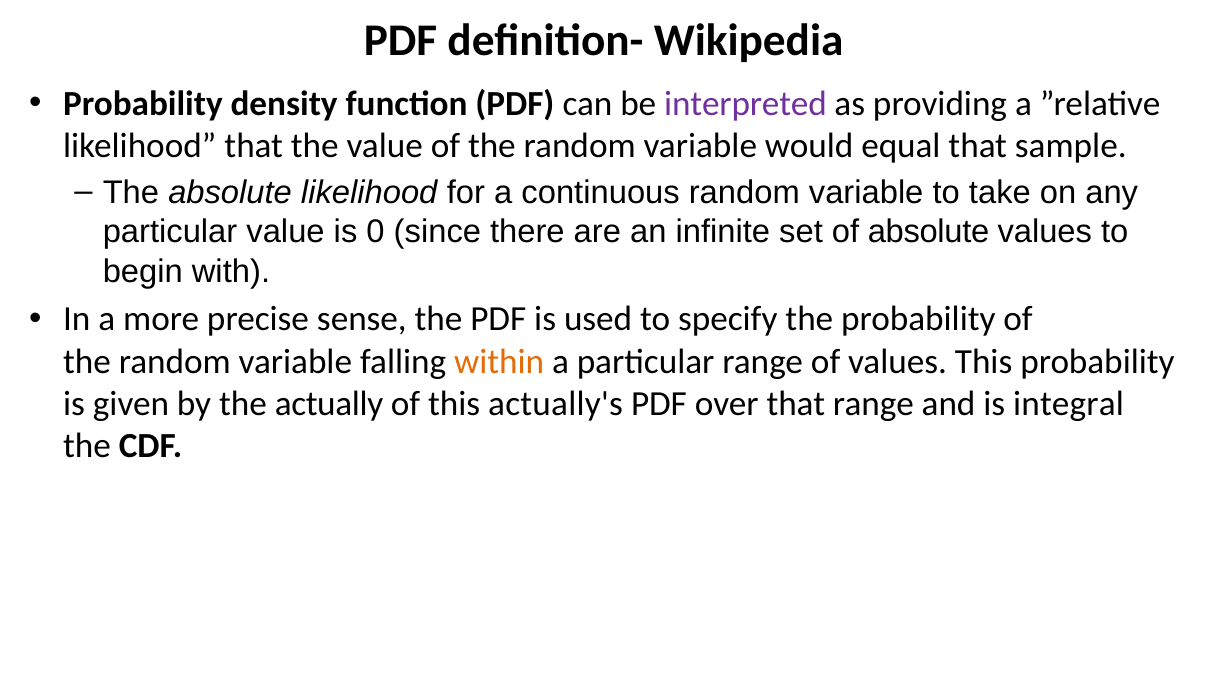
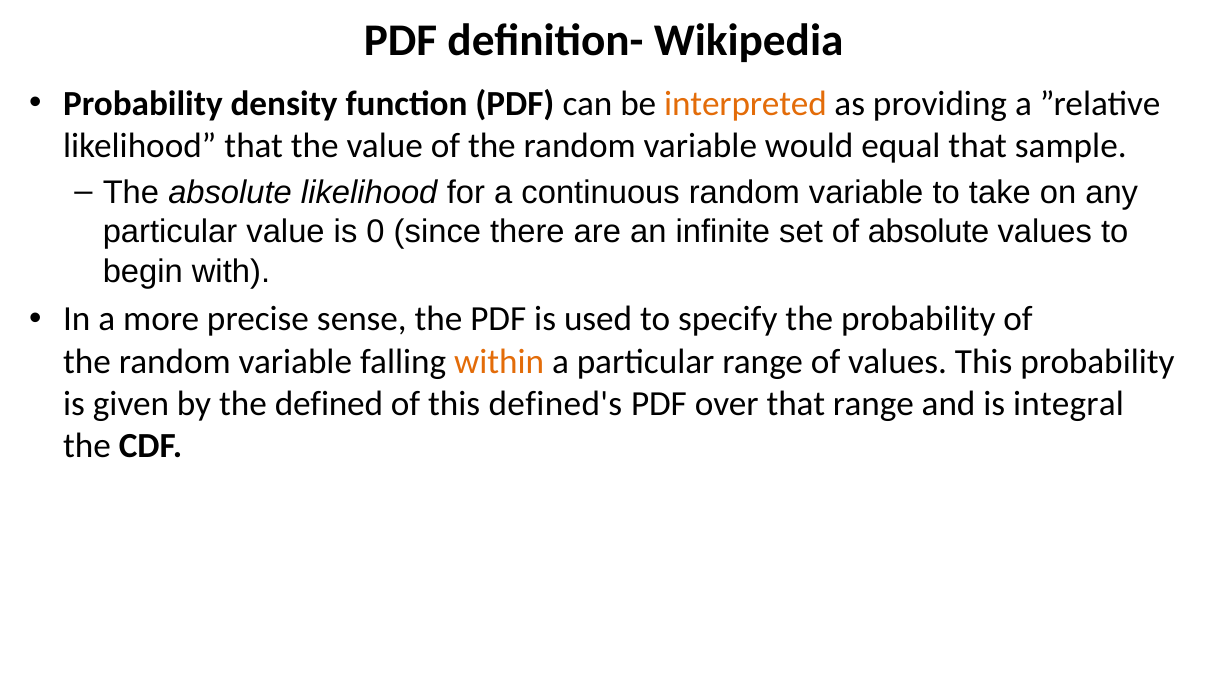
interpreted colour: purple -> orange
actually: actually -> defined
actually's: actually's -> defined's
